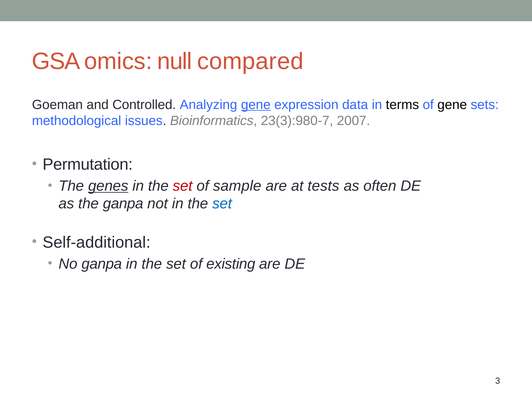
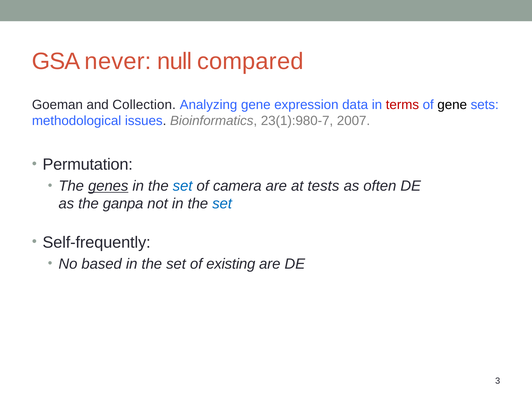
omics: omics -> never
Controlled: Controlled -> Collection
gene at (256, 105) underline: present -> none
terms colour: black -> red
23(3):980-7: 23(3):980-7 -> 23(1):980-7
set at (183, 186) colour: red -> blue
sample: sample -> camera
Self-additional: Self-additional -> Self-frequently
No ganpa: ganpa -> based
